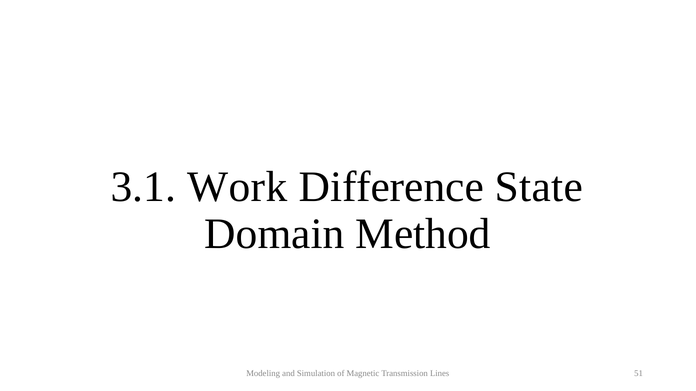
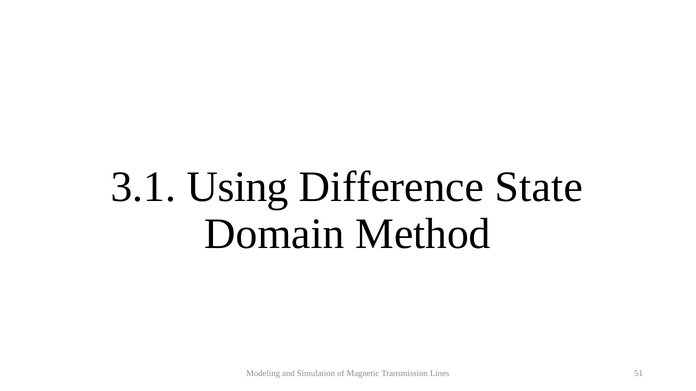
Work: Work -> Using
